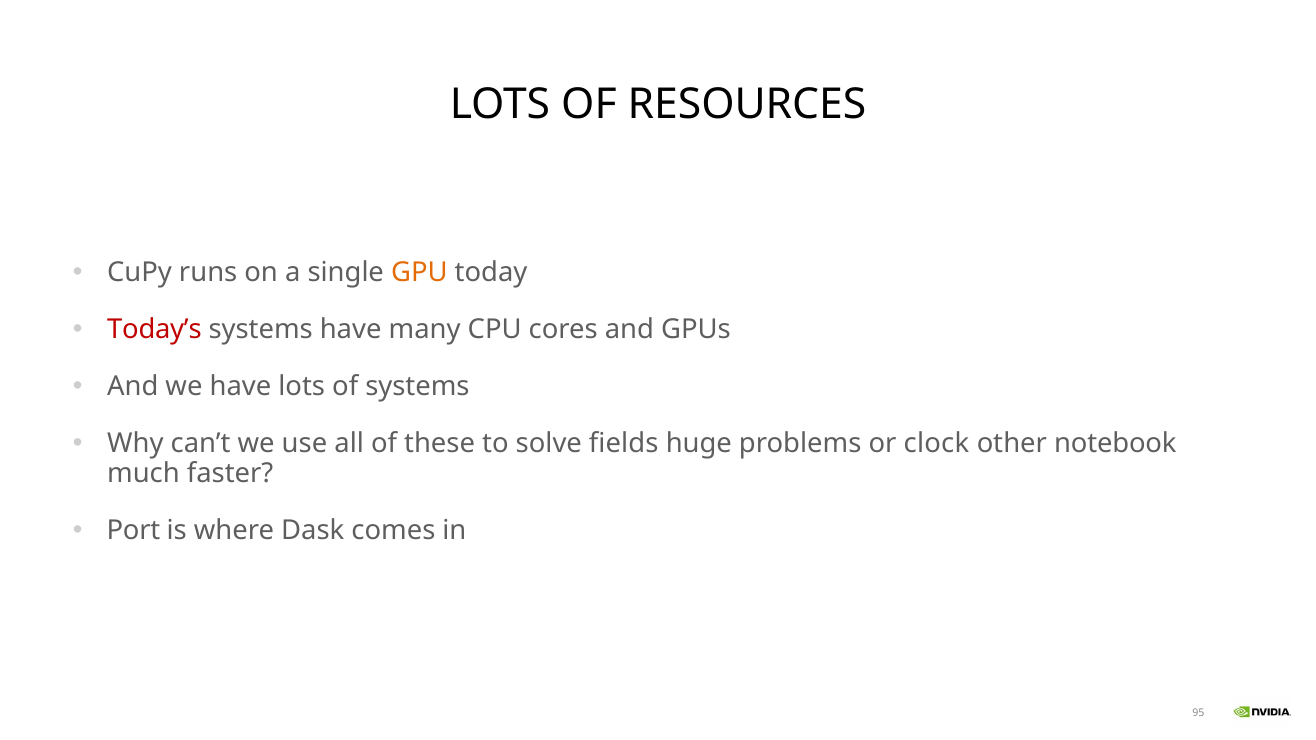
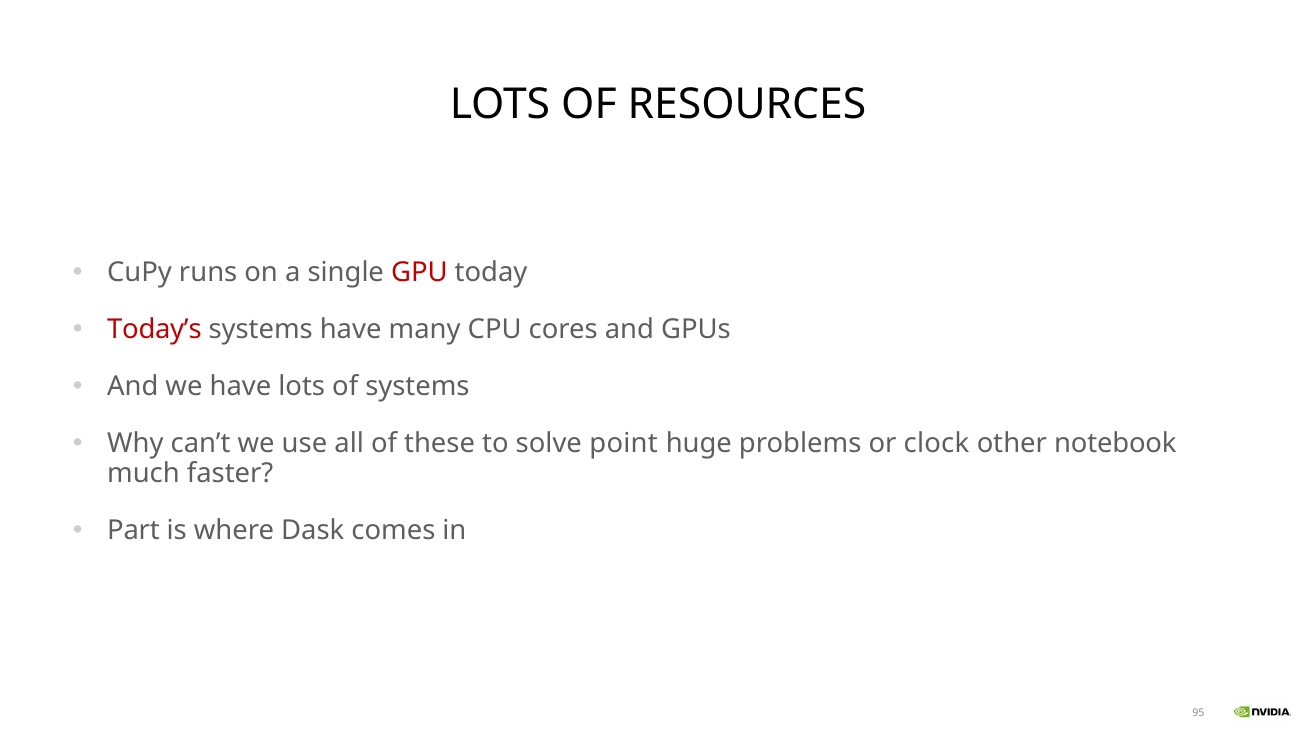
GPU colour: orange -> red
fields: fields -> point
Port: Port -> Part
